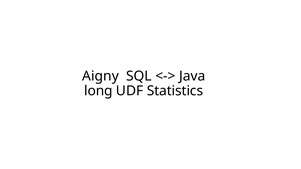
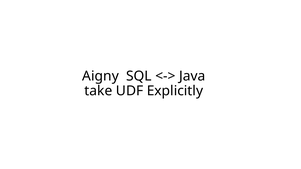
long: long -> take
Statistics: Statistics -> Explicitly
